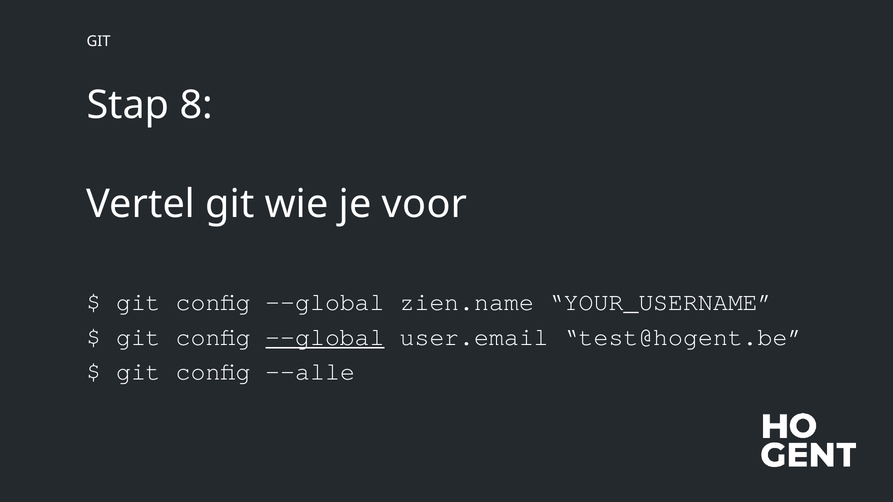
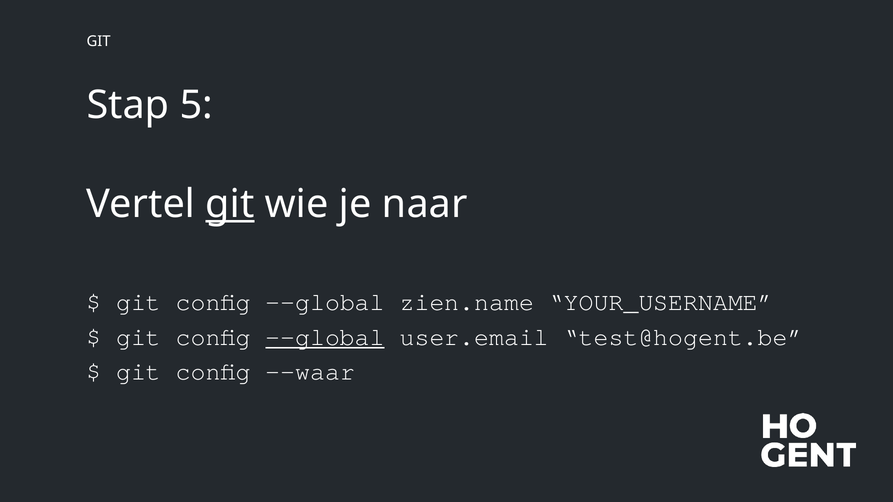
8: 8 -> 5
git at (230, 204) underline: none -> present
voor: voor -> naar
--alle: --alle -> --waar
